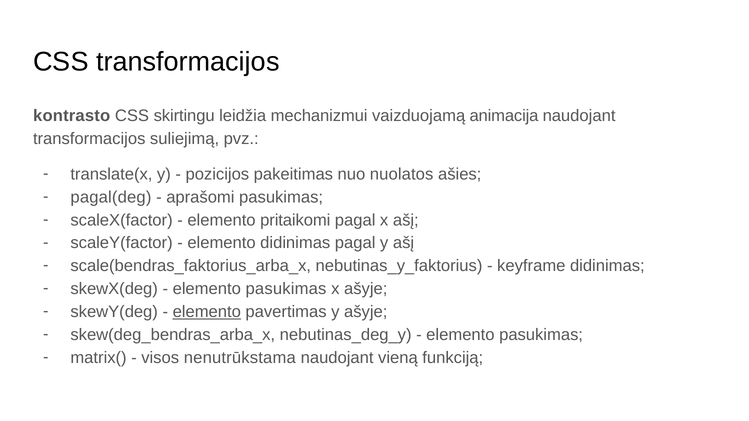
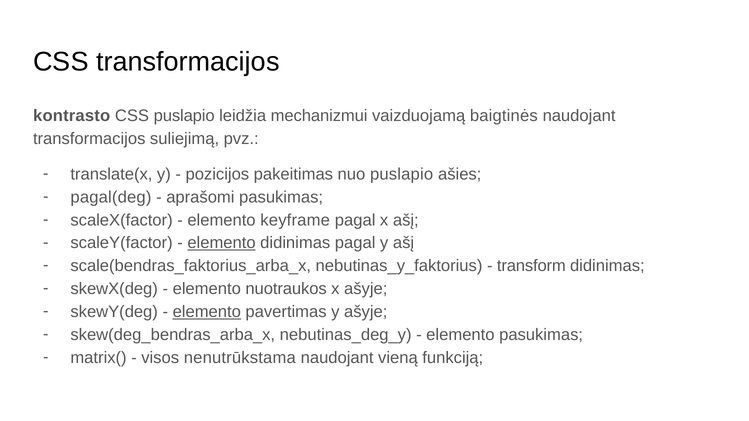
CSS skirtingu: skirtingu -> puslapio
animacija: animacija -> baigtinės
nuo nuolatos: nuolatos -> puslapio
pritaikomi: pritaikomi -> keyframe
elemento at (222, 243) underline: none -> present
keyframe: keyframe -> transform
pasukimas at (286, 289): pasukimas -> nuotraukos
